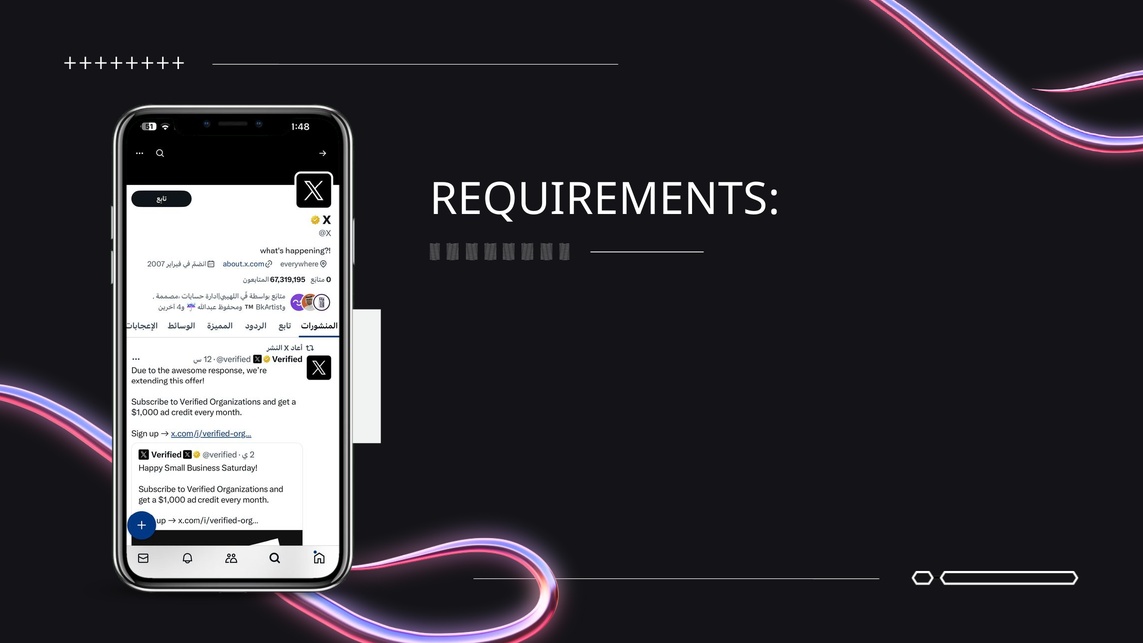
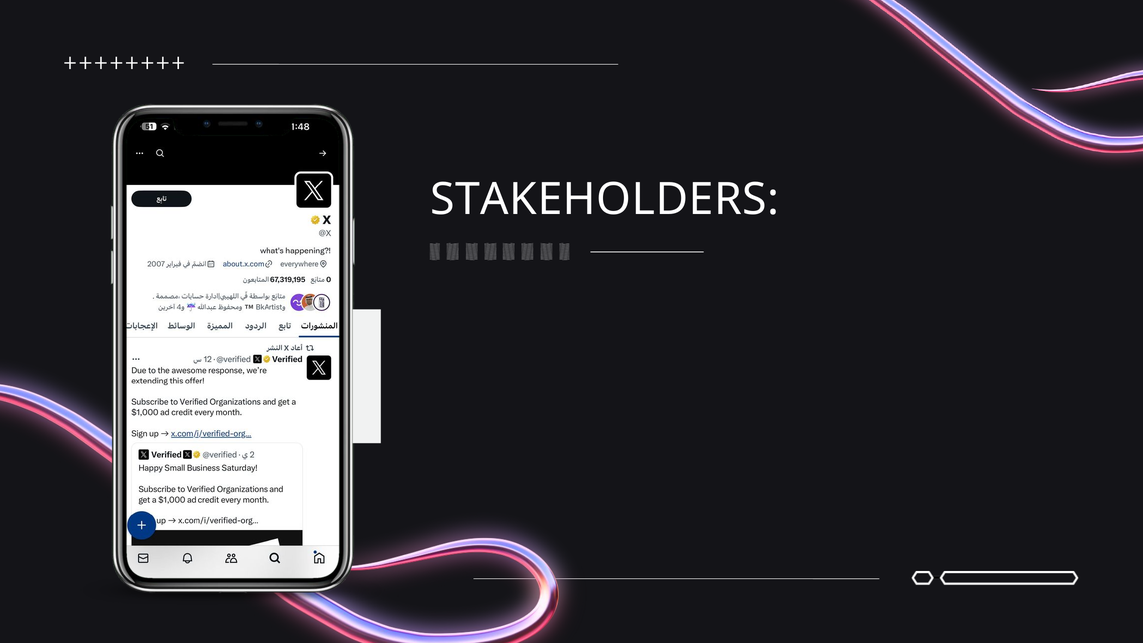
REQUIREMENTS: REQUIREMENTS -> STAKEHOLDERS
